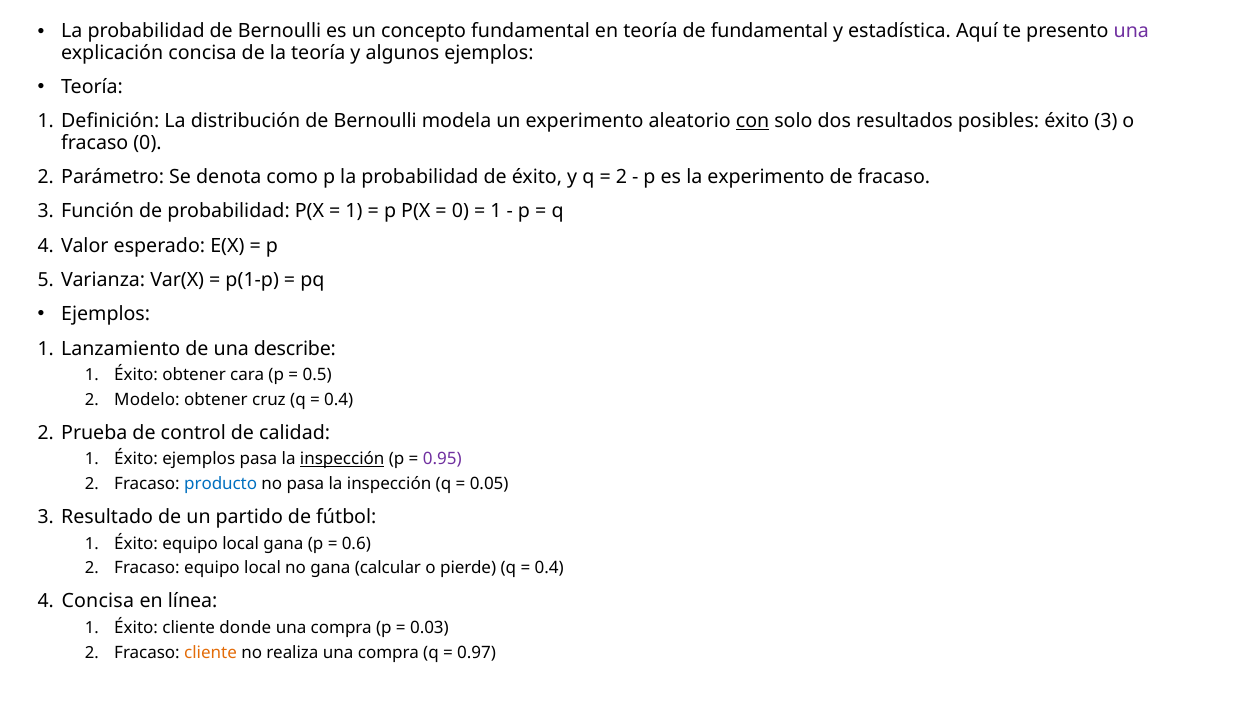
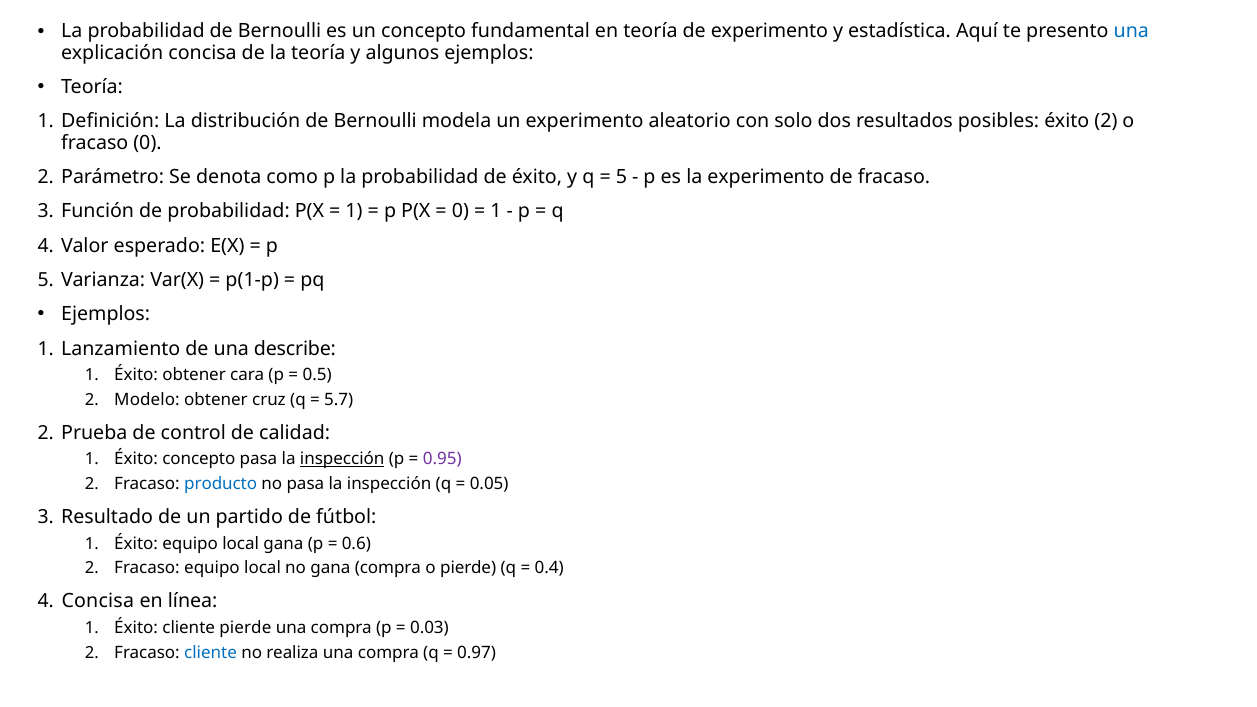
de fundamental: fundamental -> experimento
una at (1131, 31) colour: purple -> blue
con underline: present -> none
éxito 3: 3 -> 2
2 at (621, 177): 2 -> 5
0.4 at (339, 400): 0.4 -> 5.7
Éxito ejemplos: ejemplos -> concepto
gana calcular: calcular -> compra
cliente donde: donde -> pierde
cliente at (211, 653) colour: orange -> blue
